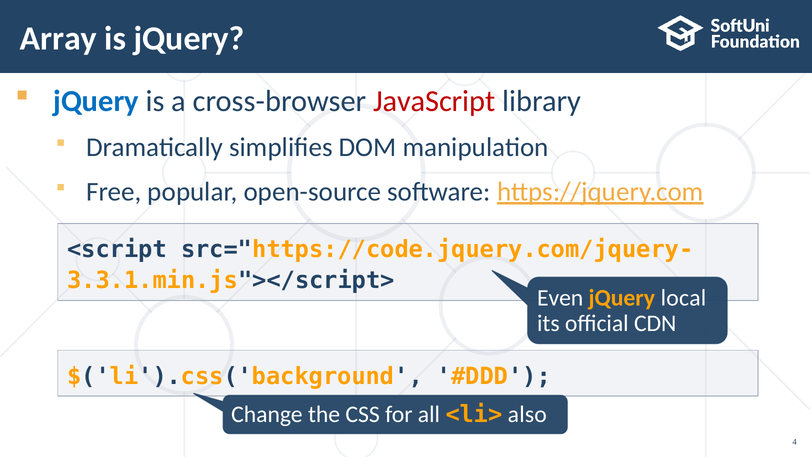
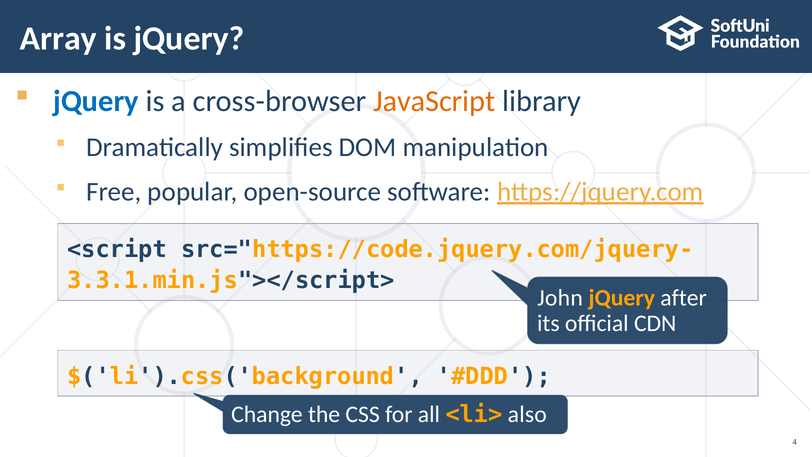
JavaScript colour: red -> orange
Even: Even -> John
local: local -> after
